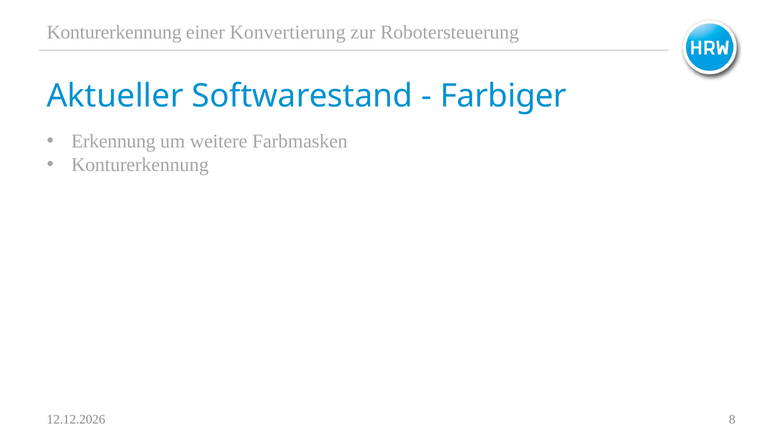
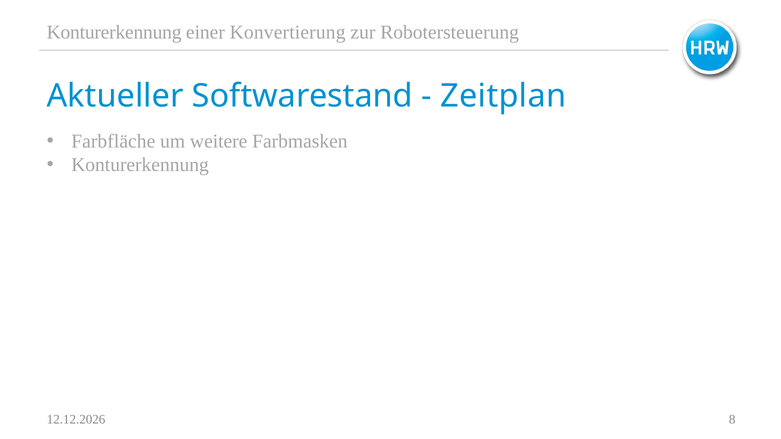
Farbiger: Farbiger -> Zeitplan
Erkennung: Erkennung -> Farbfläche
